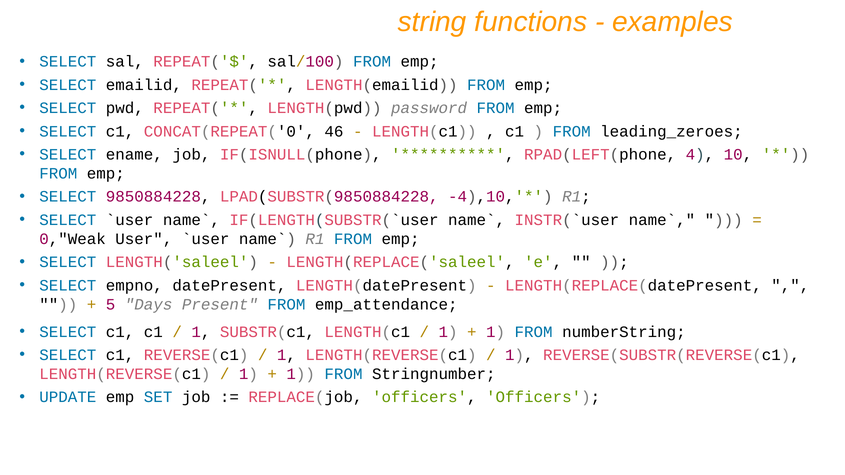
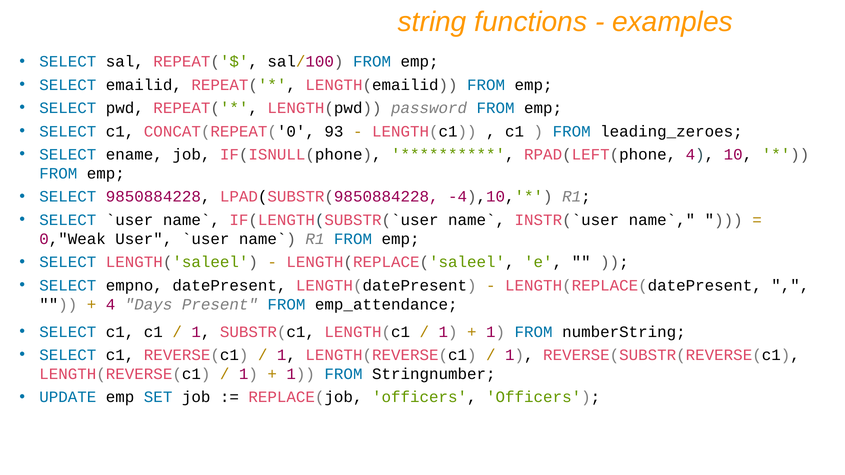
46: 46 -> 93
5 at (111, 305): 5 -> 4
